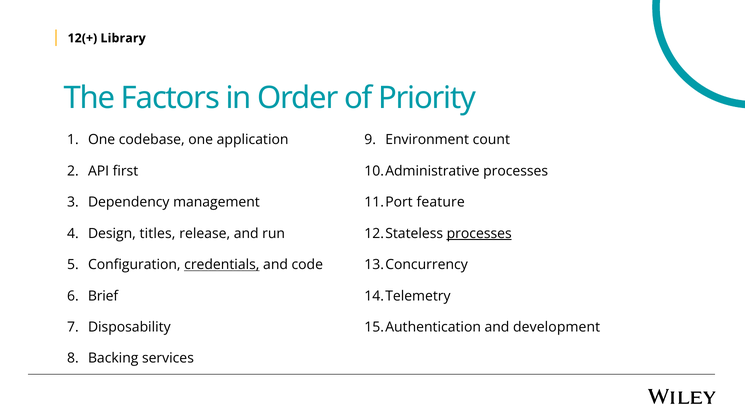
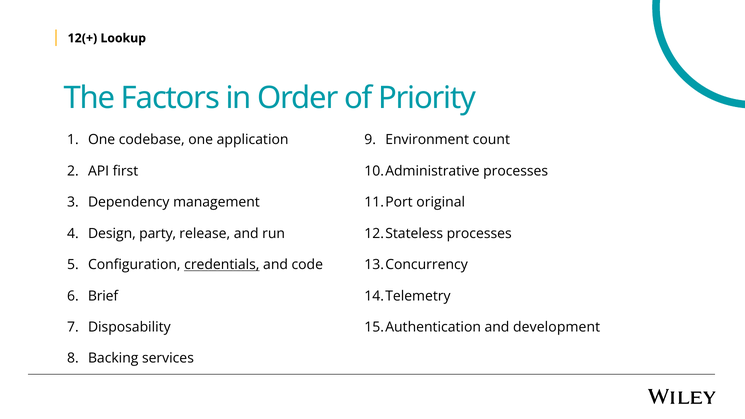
Library: Library -> Lookup
feature: feature -> original
titles: titles -> party
processes at (479, 234) underline: present -> none
